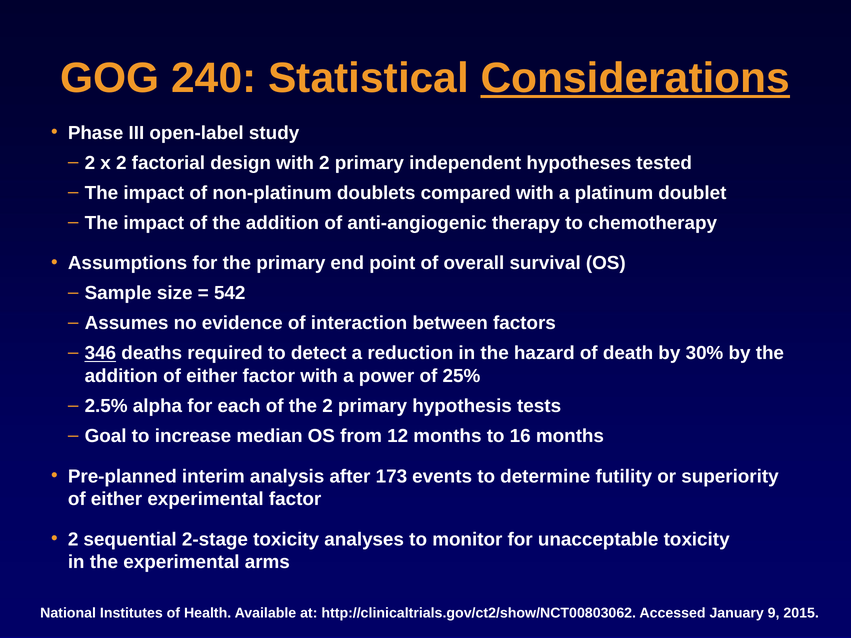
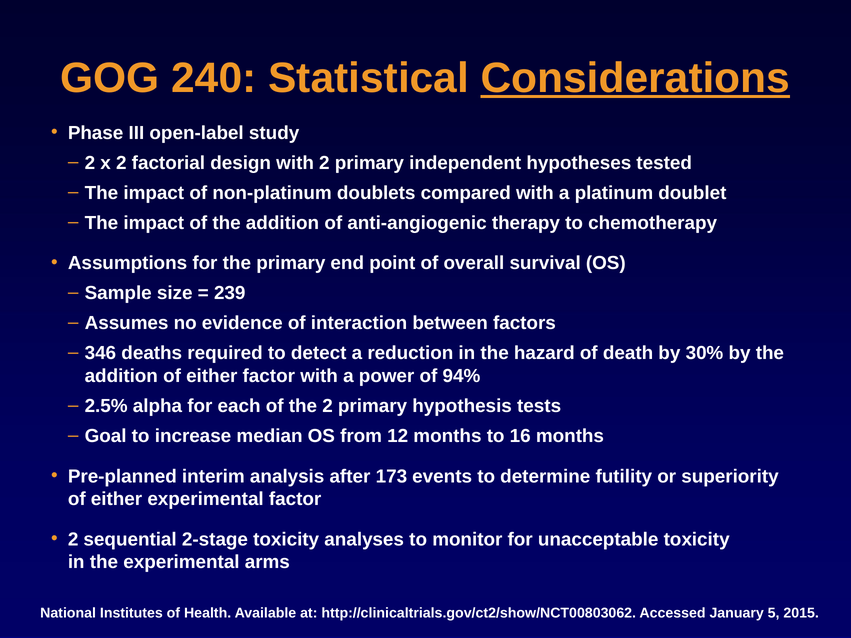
542: 542 -> 239
346 underline: present -> none
25%: 25% -> 94%
9: 9 -> 5
